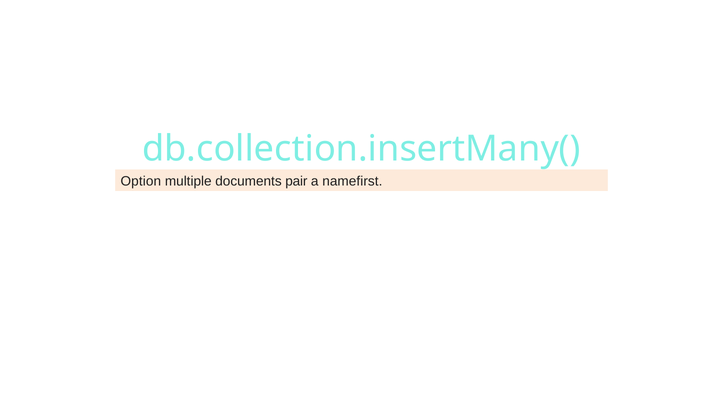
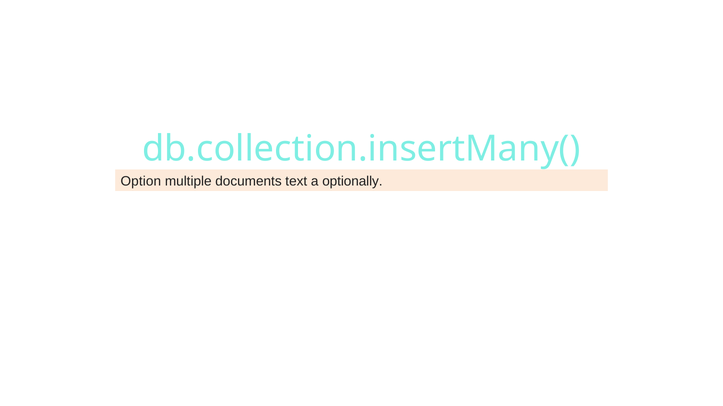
pair: pair -> text
namefirst: namefirst -> optionally
